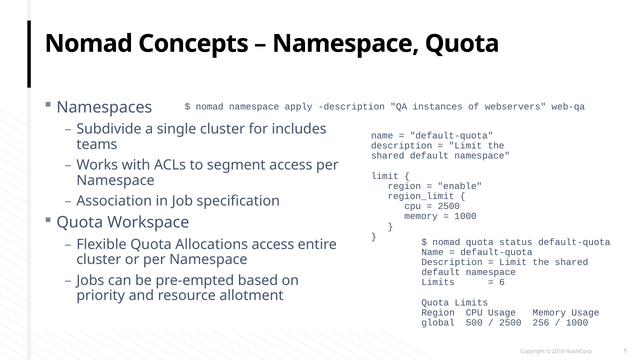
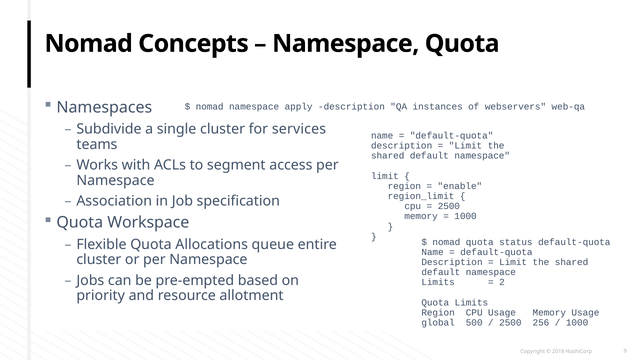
includes: includes -> services
Allocations access: access -> queue
6: 6 -> 2
